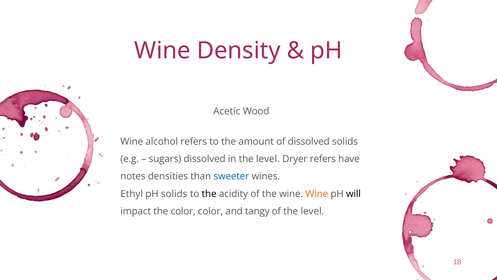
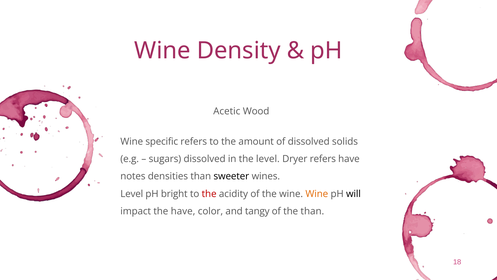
alcohol: alcohol -> specific
sweeter colour: blue -> black
Ethyl at (132, 194): Ethyl -> Level
pH solids: solids -> bright
the at (209, 194) colour: black -> red
the color: color -> have
of the level: level -> than
